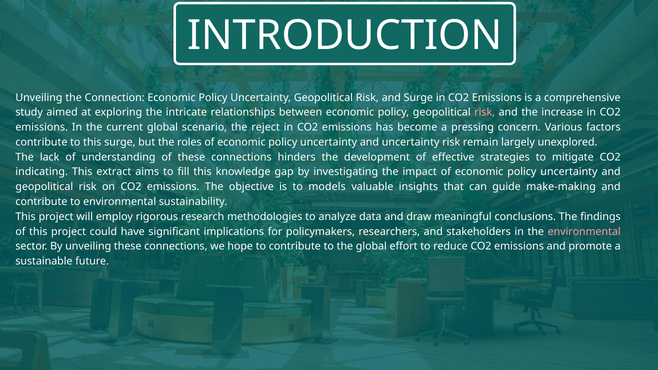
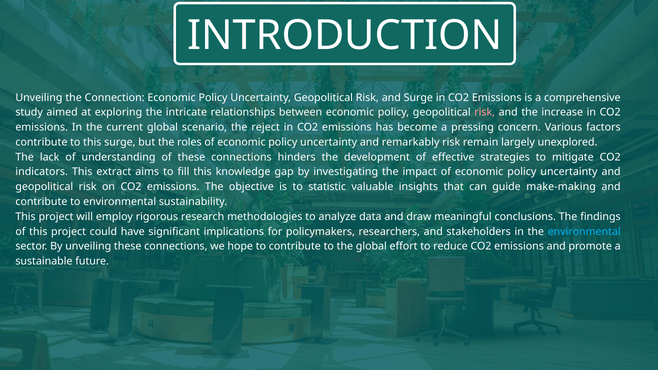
and uncertainty: uncertainty -> remarkably
indicating: indicating -> indicators
models: models -> statistic
environmental at (584, 232) colour: pink -> light blue
